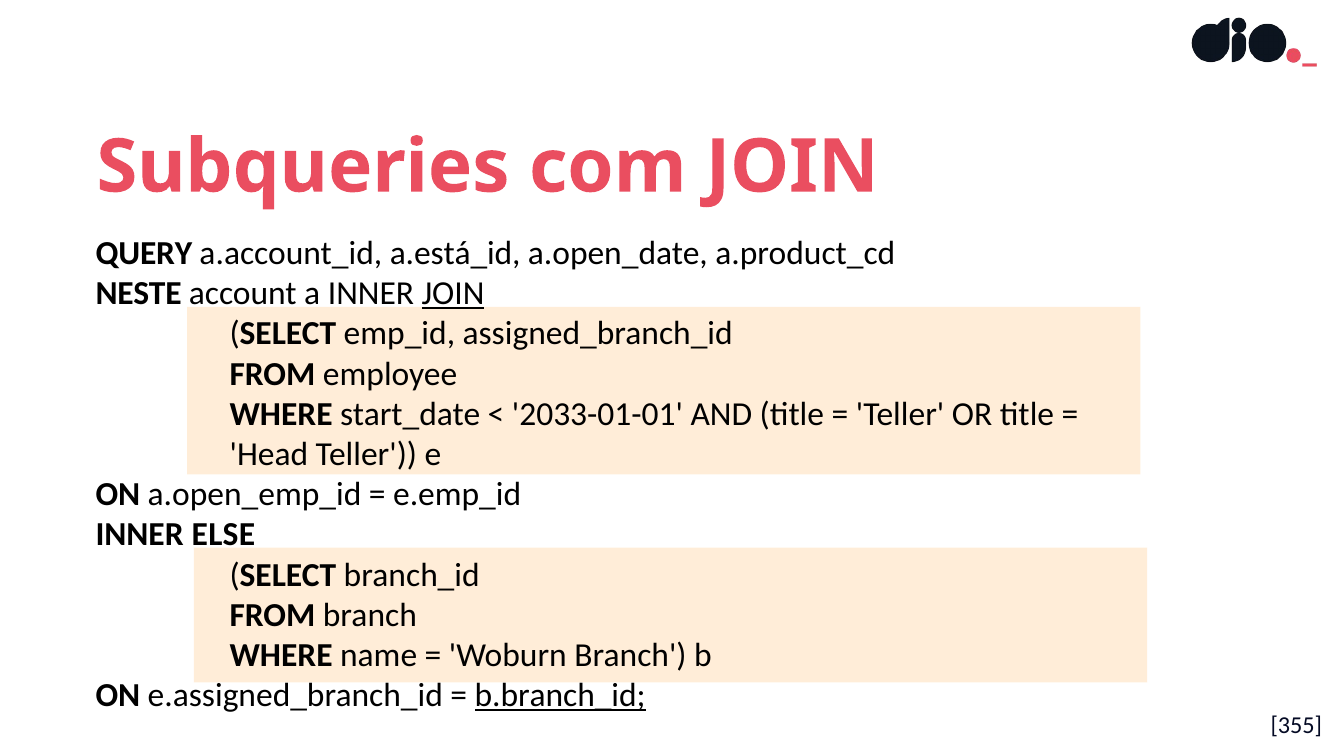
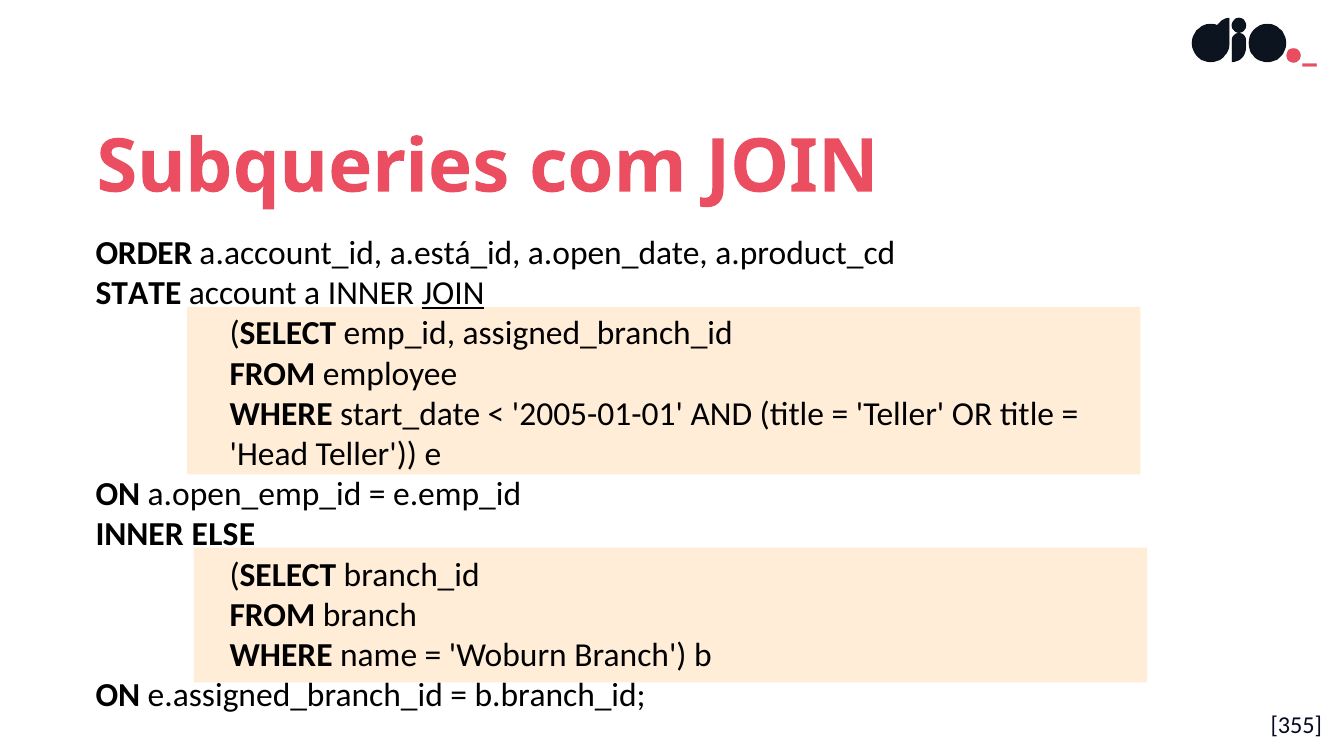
QUERY: QUERY -> ORDER
NESTE: NESTE -> STATE
2033-01-01: 2033-01-01 -> 2005-01-01
b.branch_id underline: present -> none
